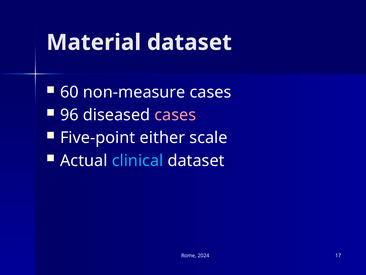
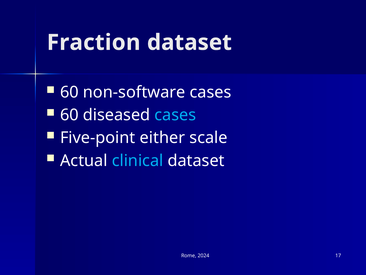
Material: Material -> Fraction
non-measure: non-measure -> non-software
96 at (69, 115): 96 -> 60
cases at (175, 115) colour: pink -> light blue
